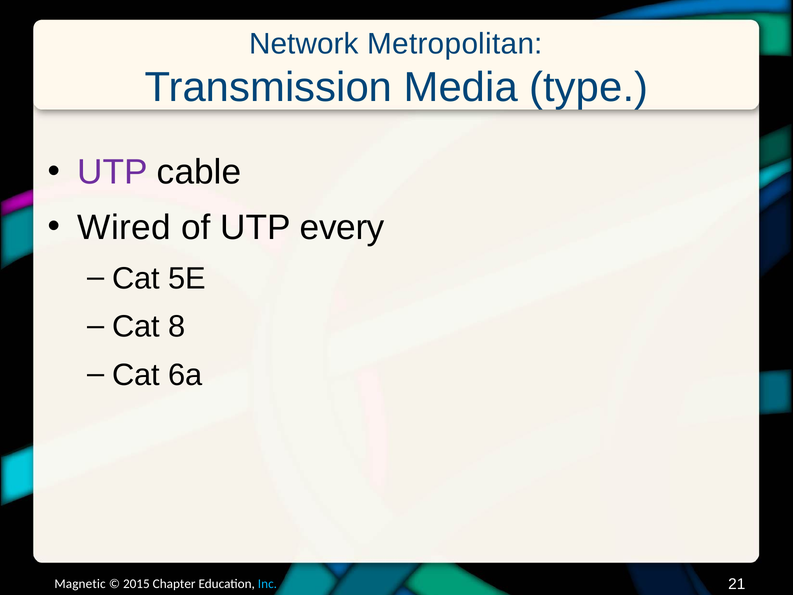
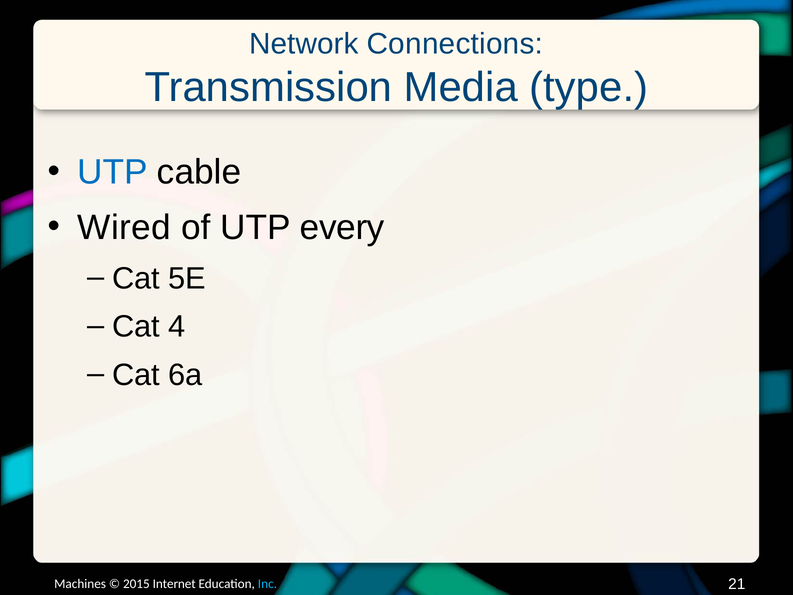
Metropolitan: Metropolitan -> Connections
UTP at (113, 172) colour: purple -> blue
8: 8 -> 4
Magnetic: Magnetic -> Machines
Chapter: Chapter -> Internet
